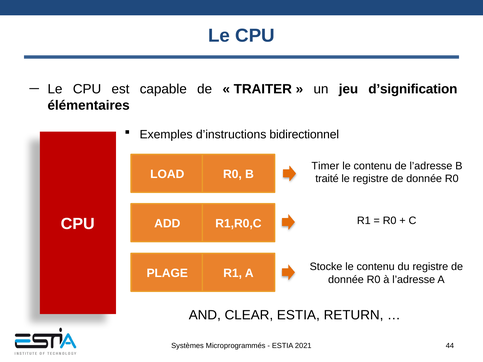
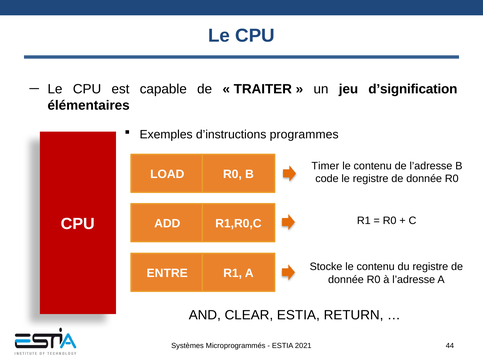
bidirectionnel: bidirectionnel -> programmes
traité: traité -> code
PLAGE: PLAGE -> ENTRE
